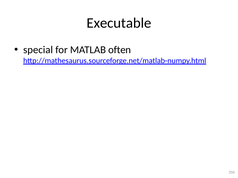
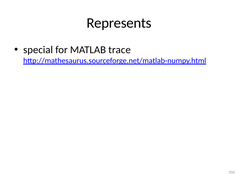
Executable: Executable -> Represents
often: often -> trace
